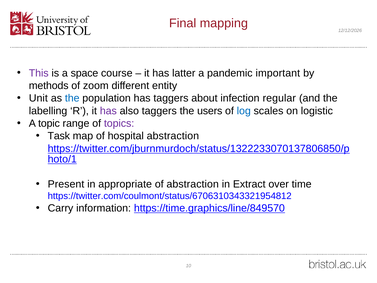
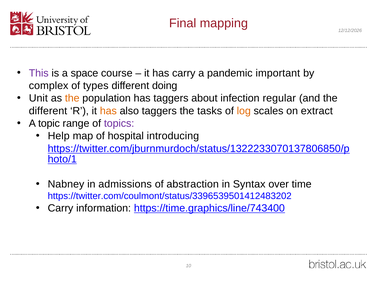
has latter: latter -> carry
methods: methods -> complex
zoom: zoom -> types
entity: entity -> doing
the at (72, 98) colour: blue -> orange
labelling at (48, 111): labelling -> different
has at (108, 111) colour: purple -> orange
users: users -> tasks
log colour: blue -> orange
logistic: logistic -> extract
Task: Task -> Help
hospital abstraction: abstraction -> introducing
Present: Present -> Nabney
appropriate: appropriate -> admissions
Extract: Extract -> Syntax
https://twitter.com/coulmont/status/6706310343321954812: https://twitter.com/coulmont/status/6706310343321954812 -> https://twitter.com/coulmont/status/3396539501412483202
https://time.graphics/line/849570: https://time.graphics/line/849570 -> https://time.graphics/line/743400
